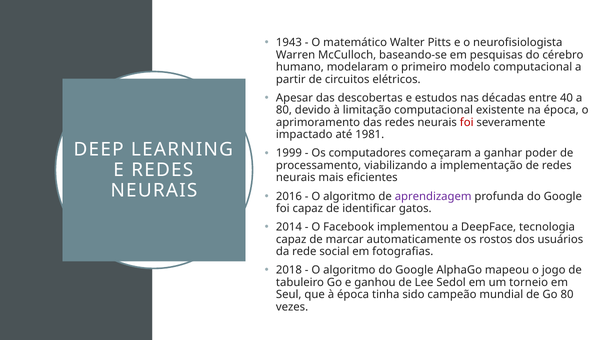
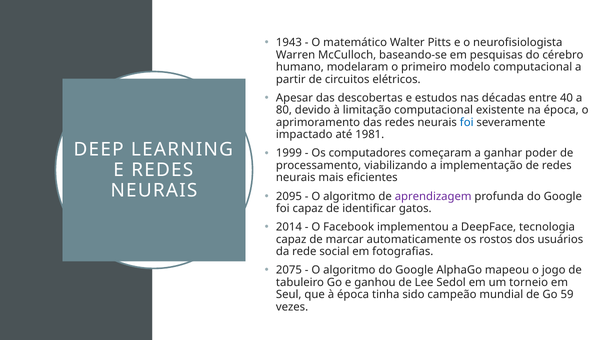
foi at (467, 123) colour: red -> blue
2016: 2016 -> 2095
2018: 2018 -> 2075
Go 80: 80 -> 59
